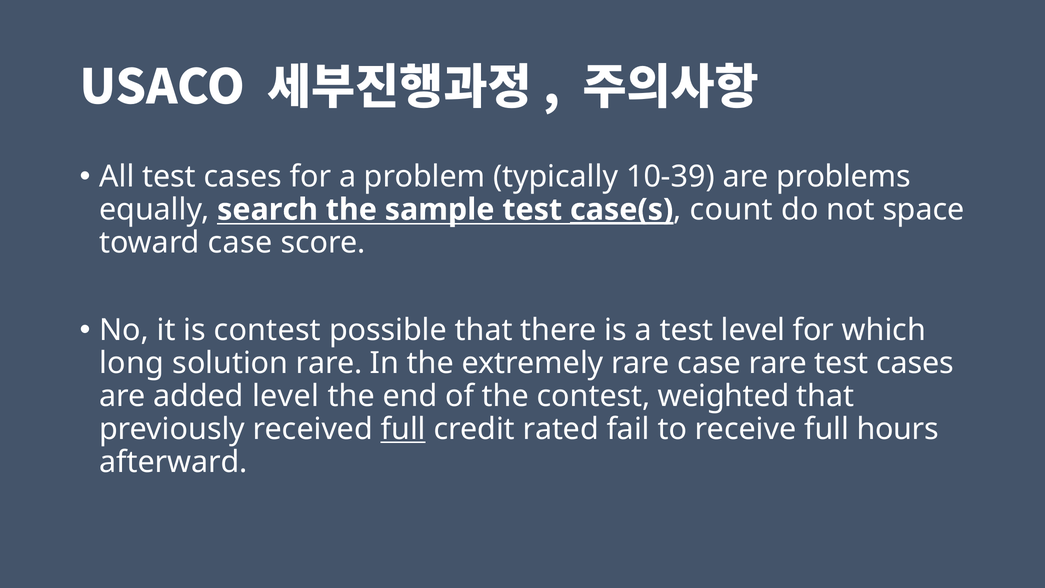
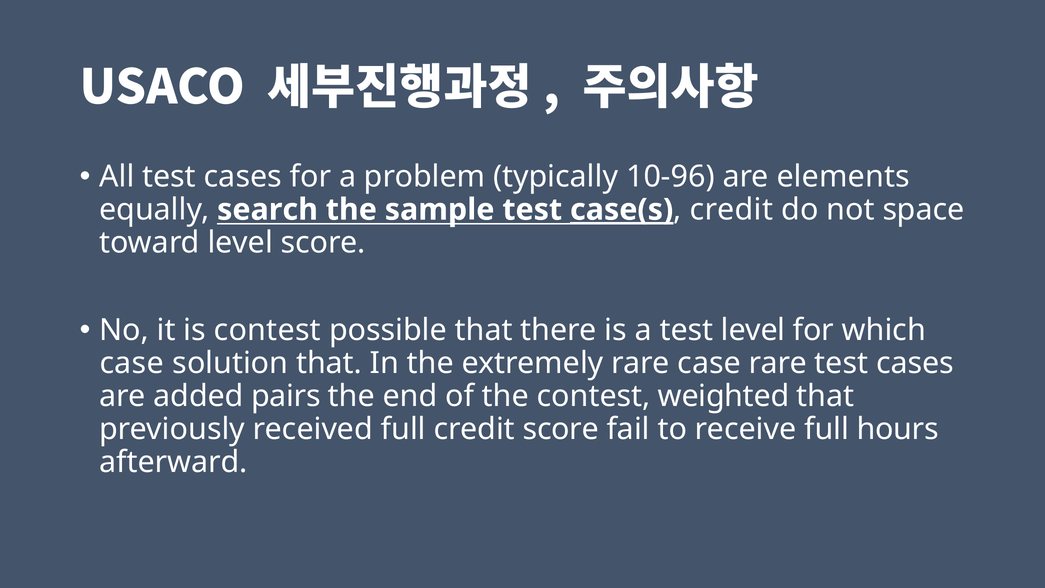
10-39: 10-39 -> 10-96
problems: problems -> elements
count at (731, 210): count -> credit
toward case: case -> level
long at (132, 363): long -> case
solution rare: rare -> that
added level: level -> pairs
full at (403, 429) underline: present -> none
credit rated: rated -> score
